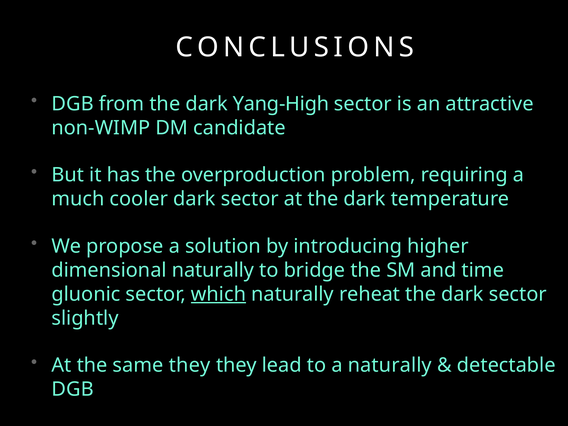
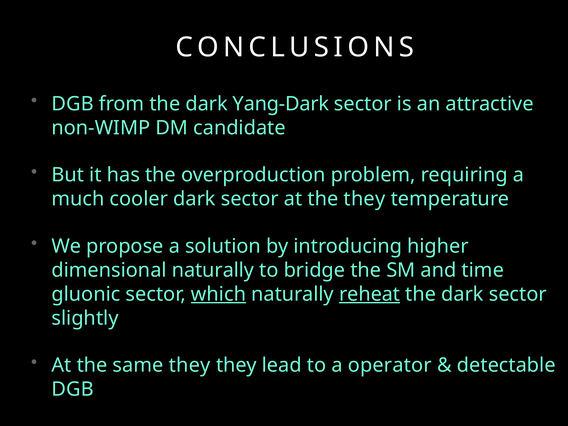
Yang-High: Yang-High -> Yang-Dark
at the dark: dark -> they
reheat underline: none -> present
a naturally: naturally -> operator
